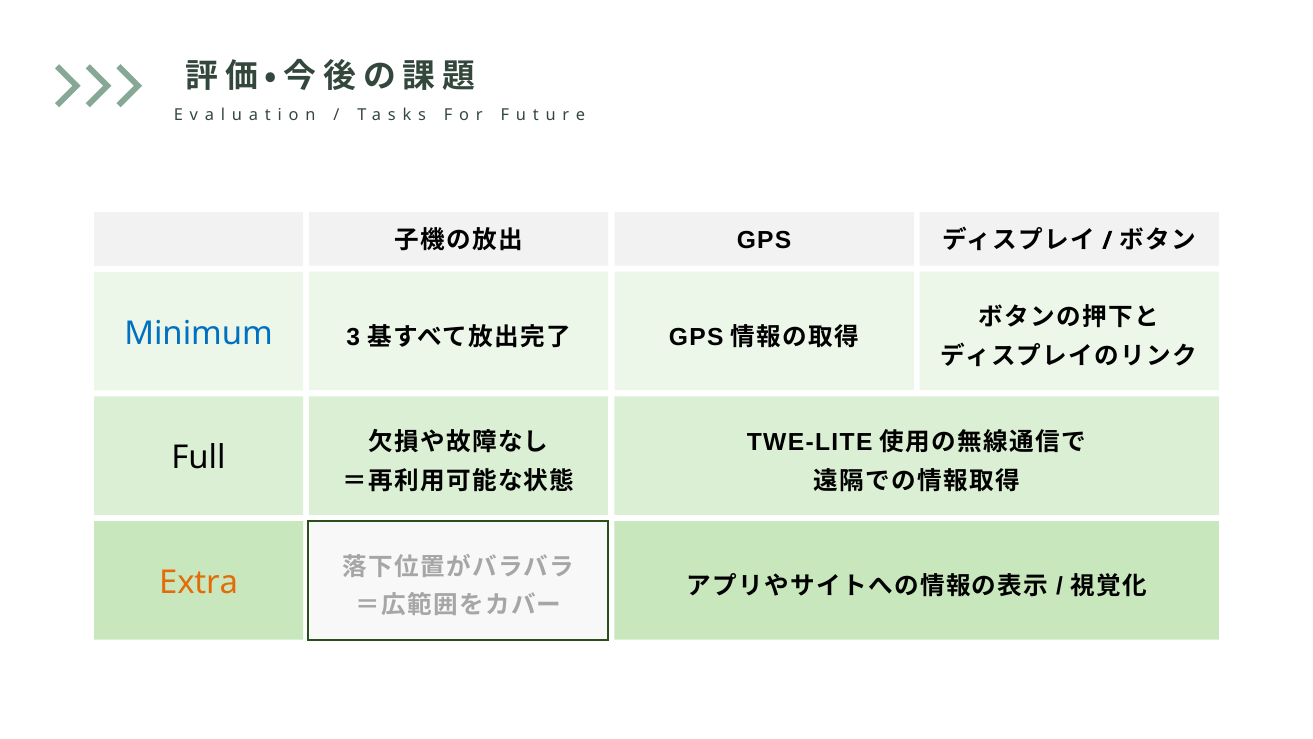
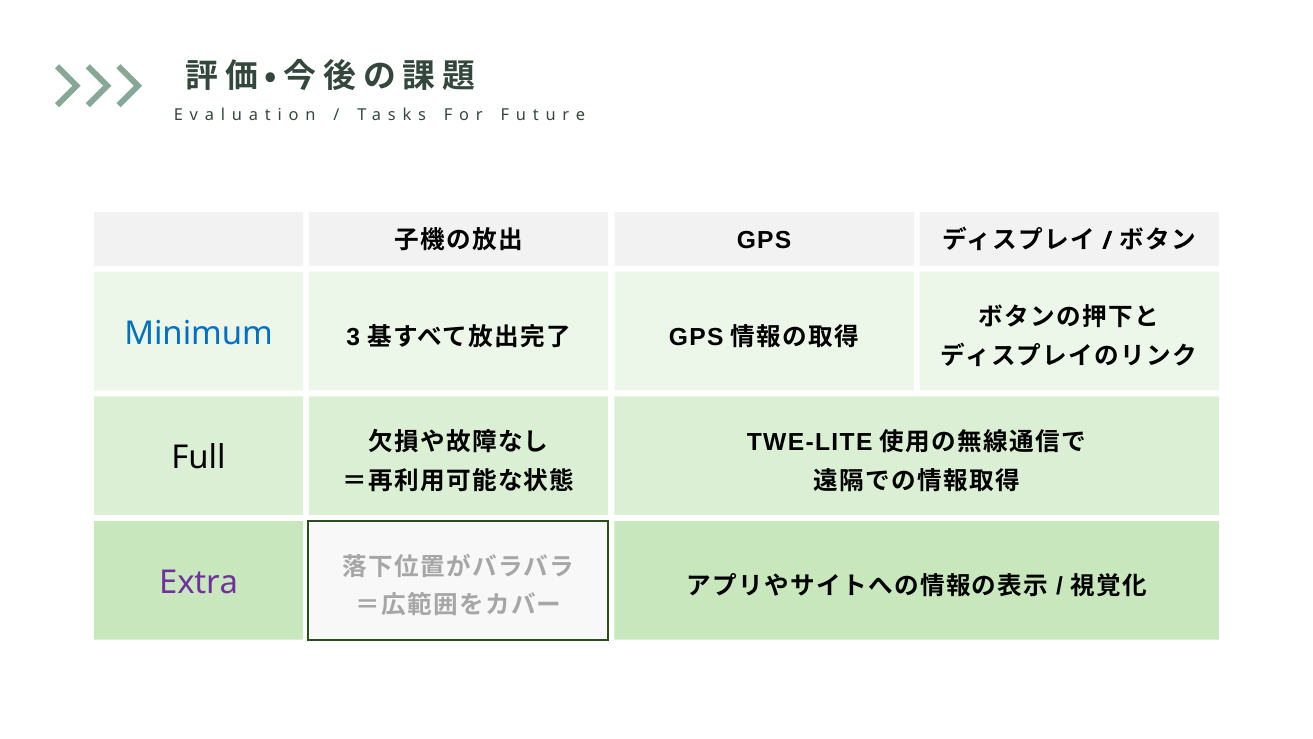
Extra colour: orange -> purple
